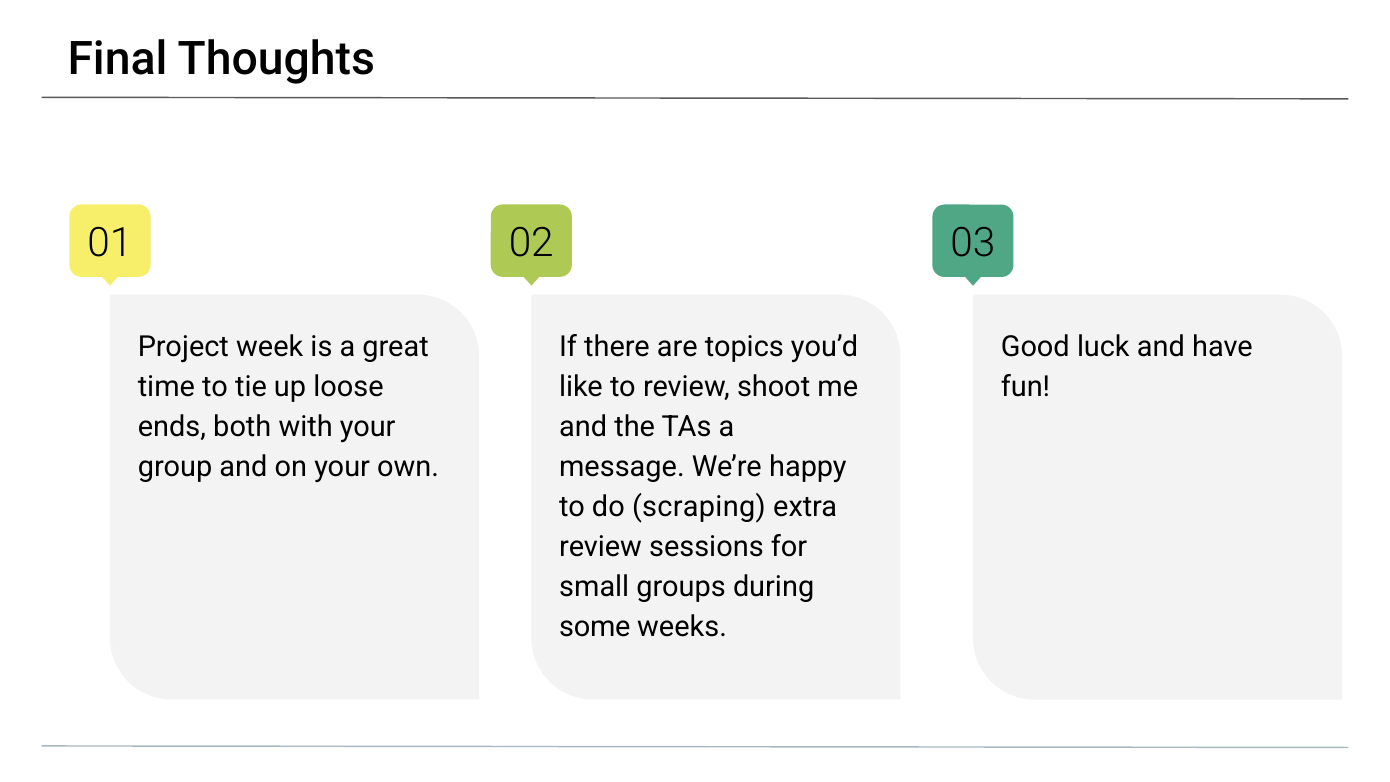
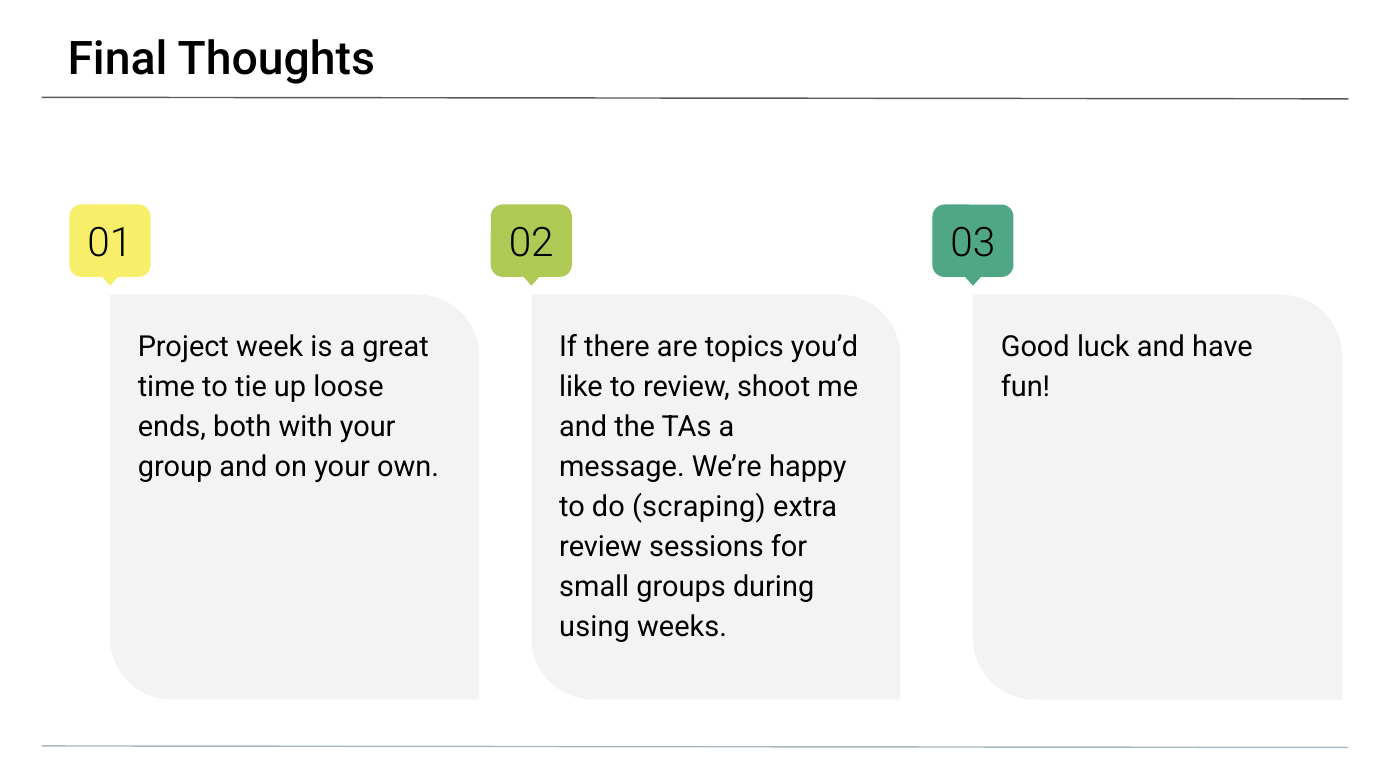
some: some -> using
